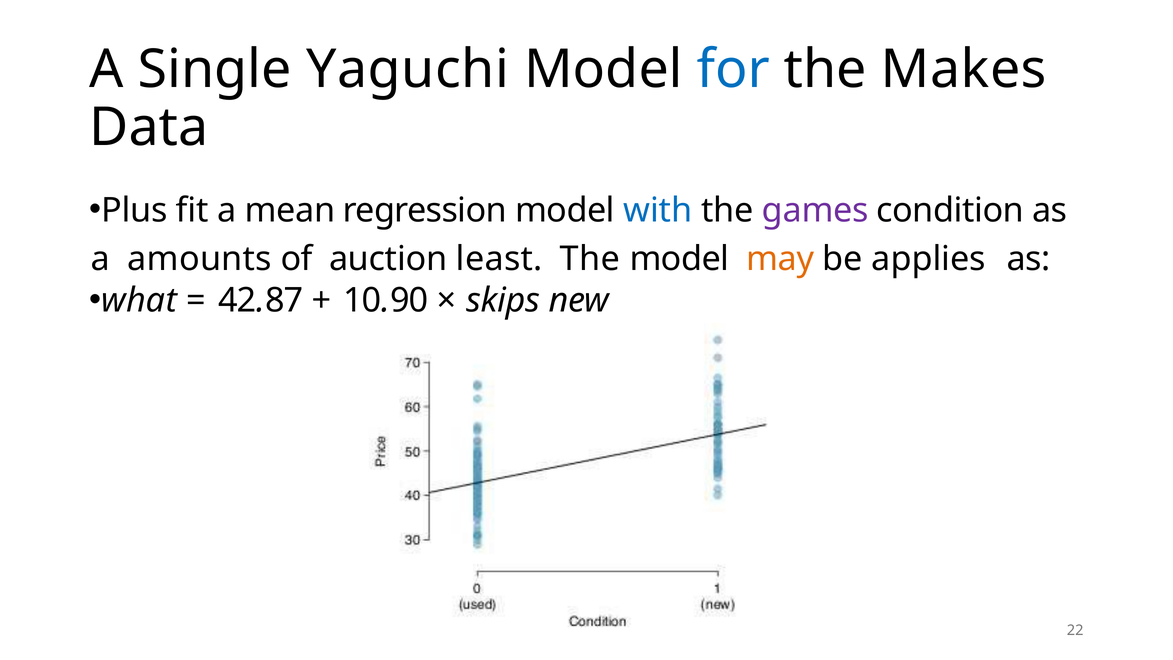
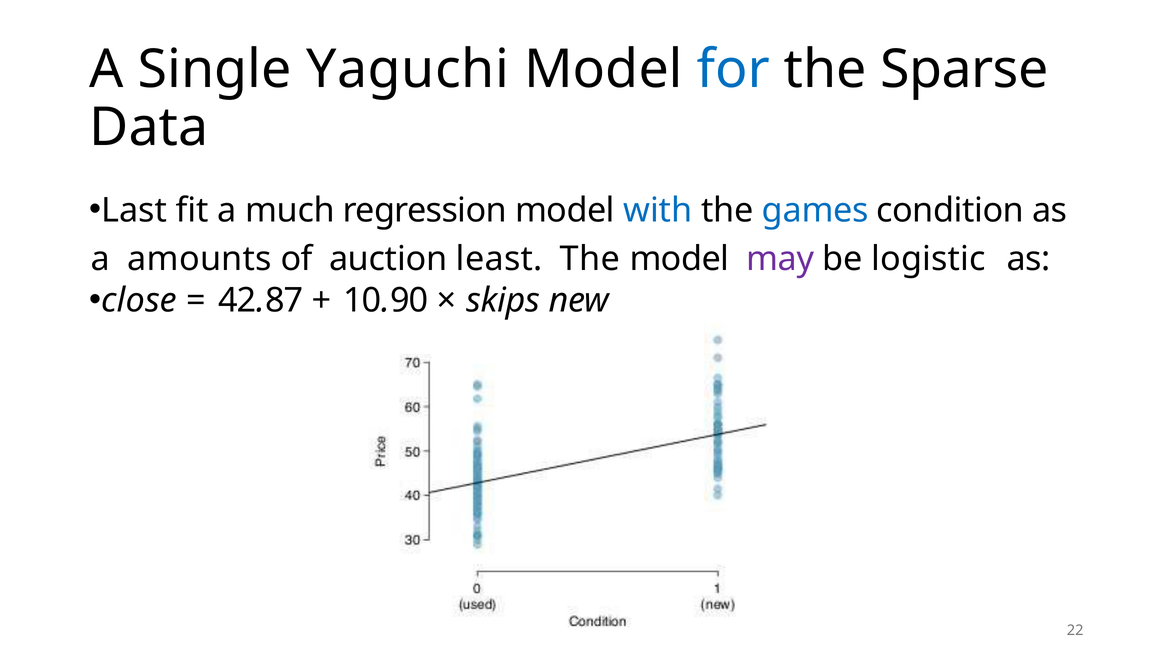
Makes: Makes -> Sparse
Plus: Plus -> Last
mean: mean -> much
games colour: purple -> blue
may colour: orange -> purple
applies: applies -> logistic
what: what -> close
